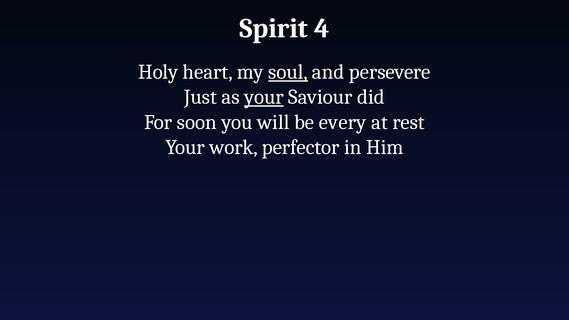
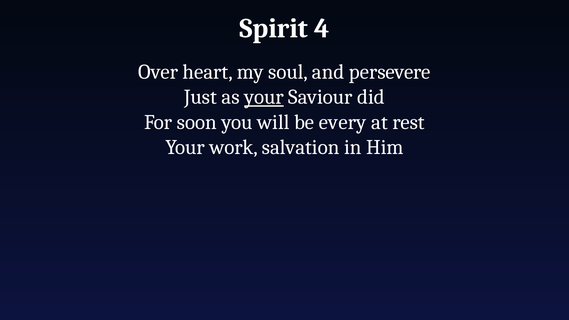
Holy: Holy -> Over
soul underline: present -> none
perfector: perfector -> salvation
